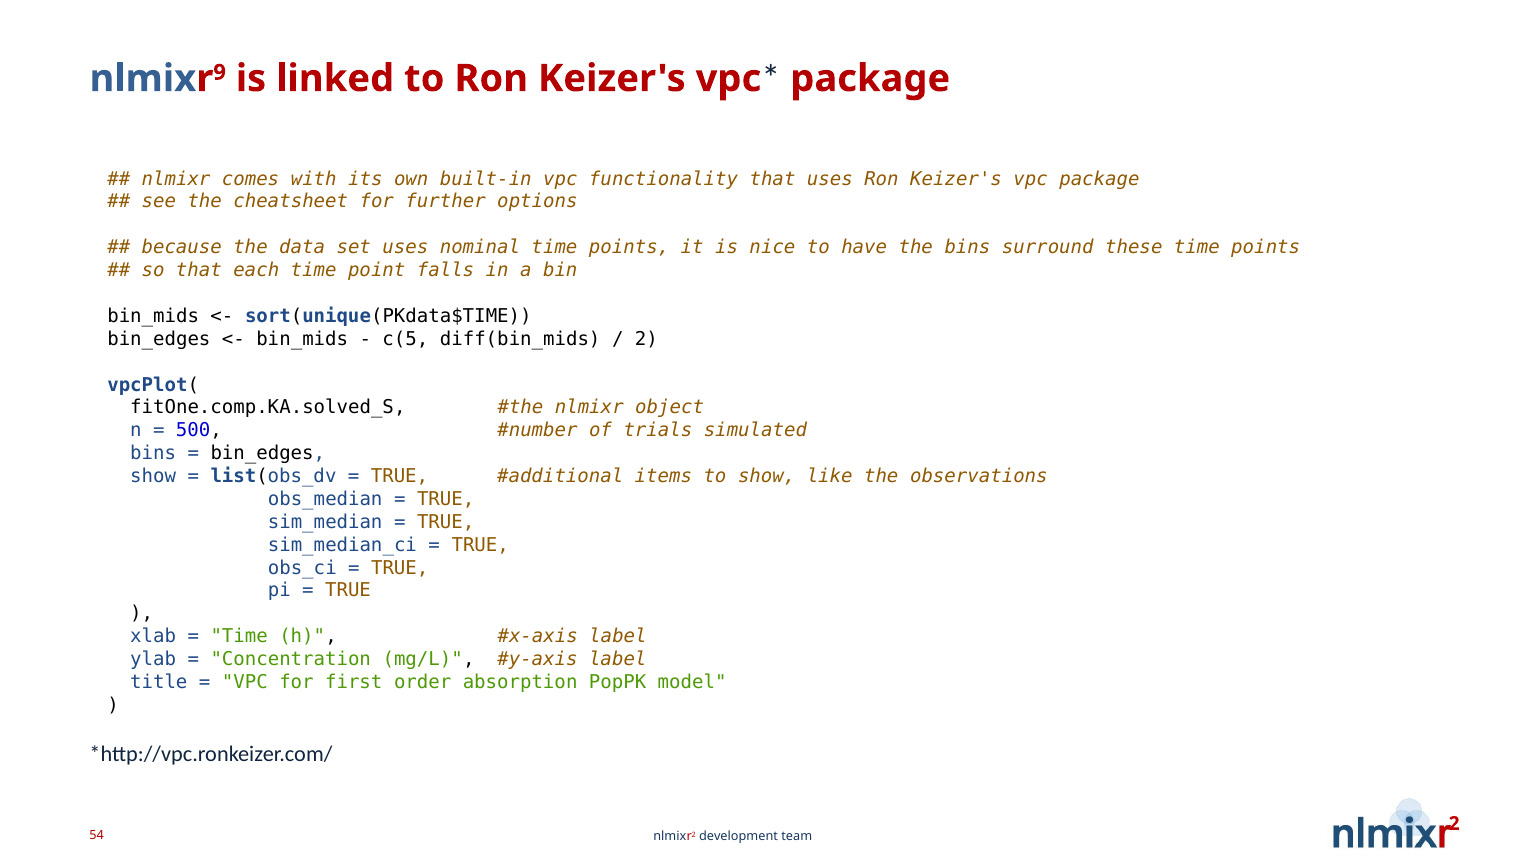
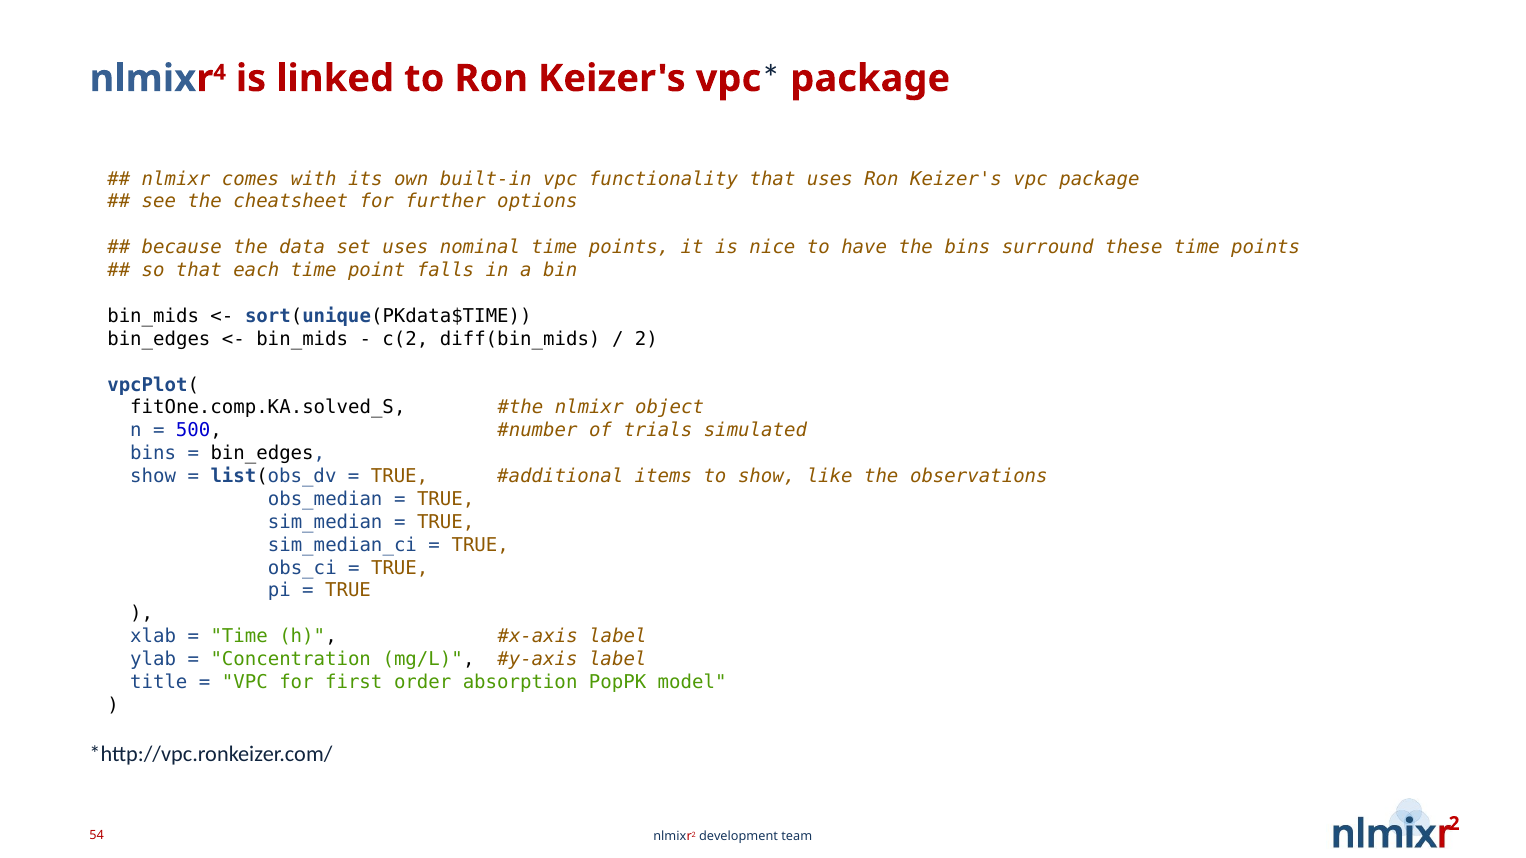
9: 9 -> 4
c(5: c(5 -> c(2
